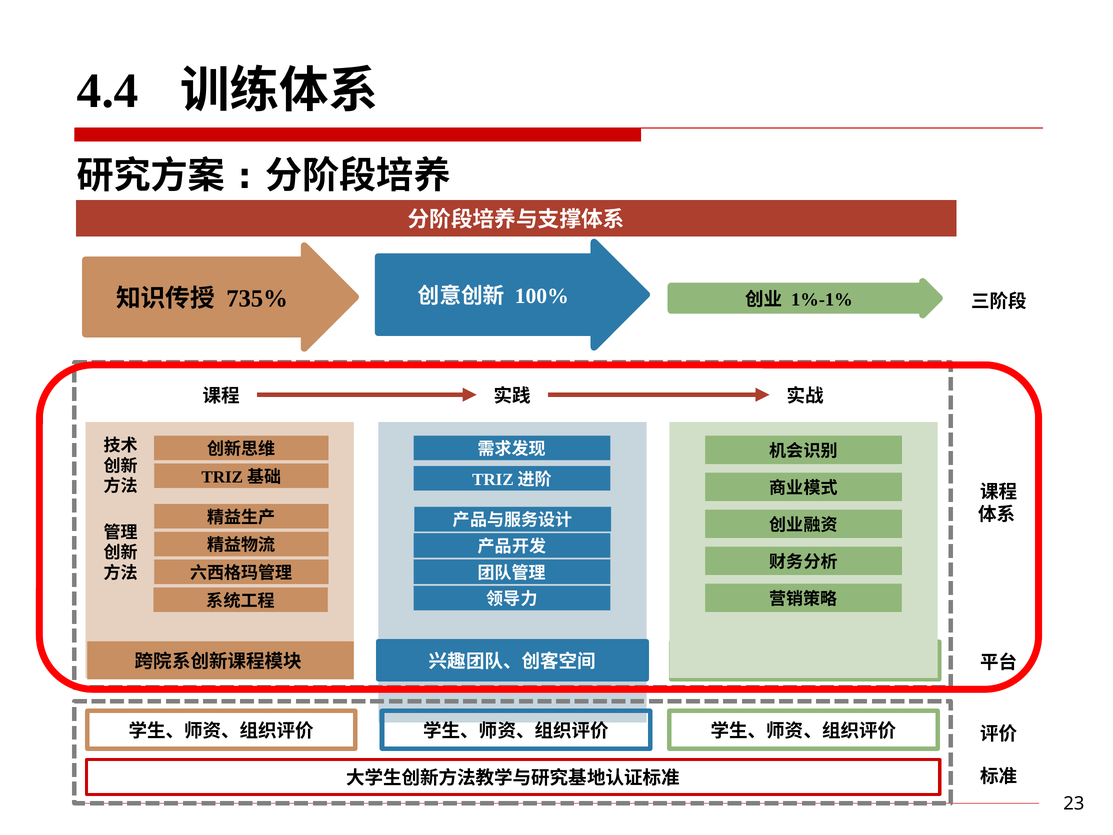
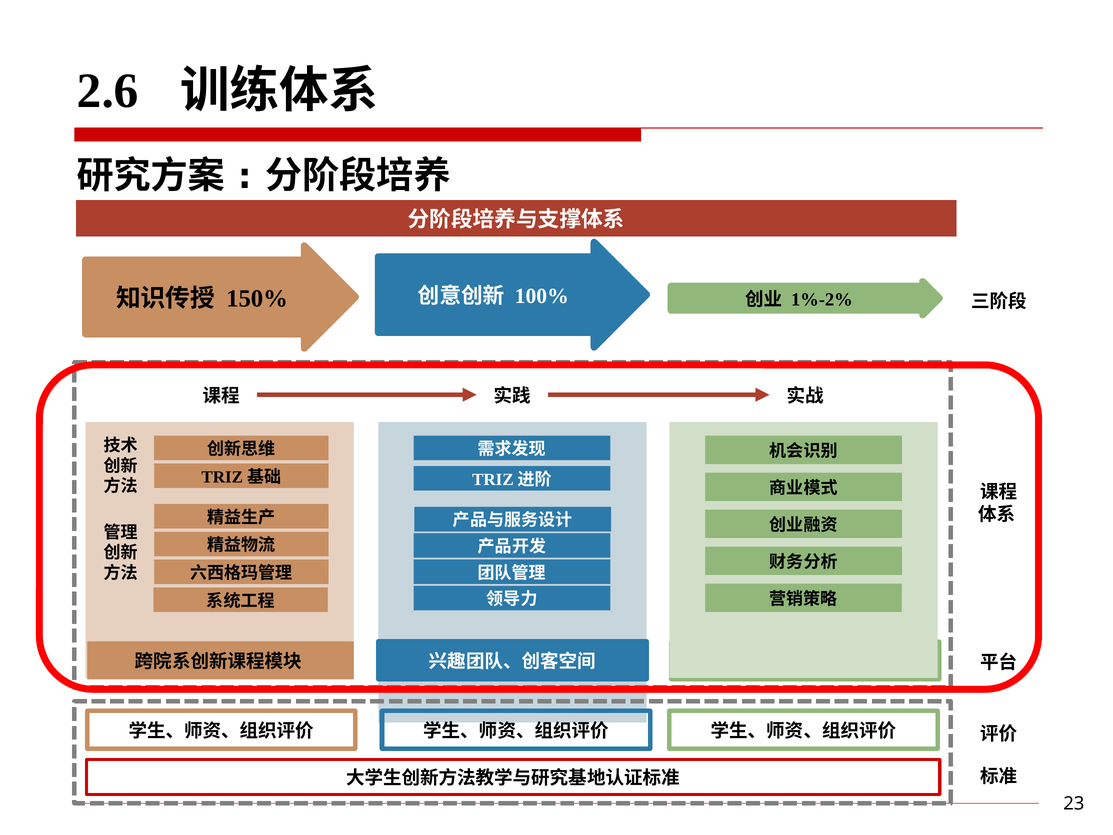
4.4: 4.4 -> 2.6
735%: 735% -> 150%
1%-1%: 1%-1% -> 1%-2%
